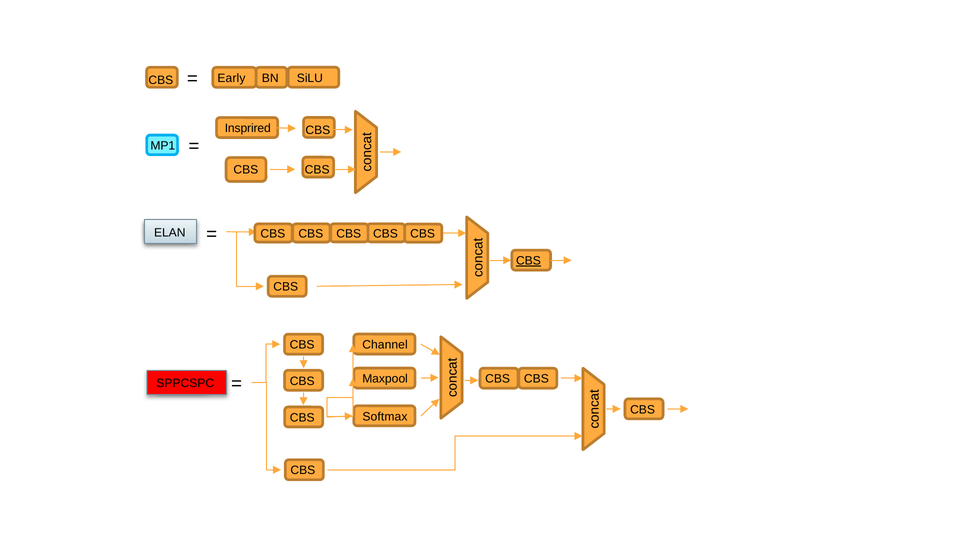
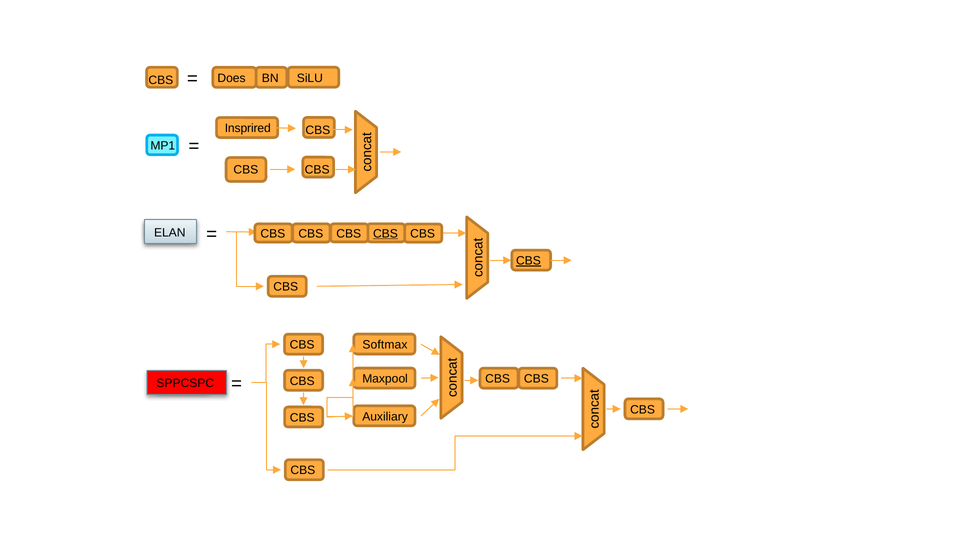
Early: Early -> Does
CBS at (385, 234) underline: none -> present
Channel: Channel -> Softmax
Softmax: Softmax -> Auxiliary
